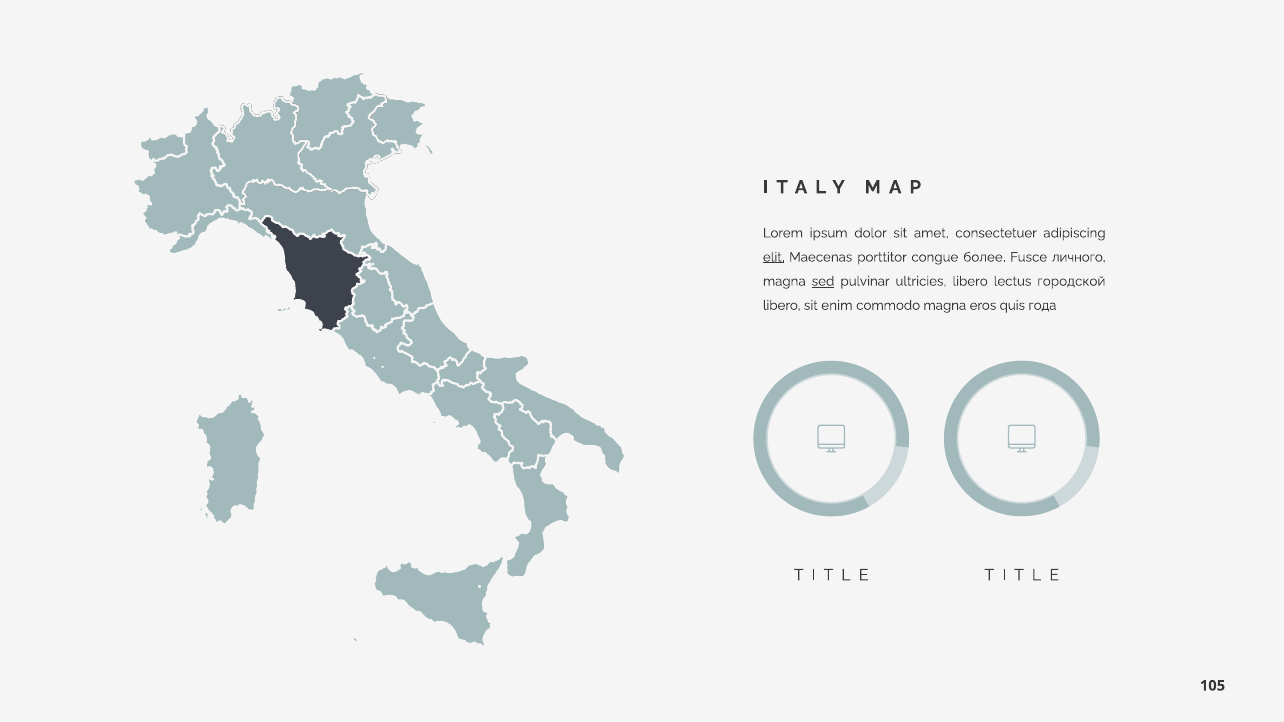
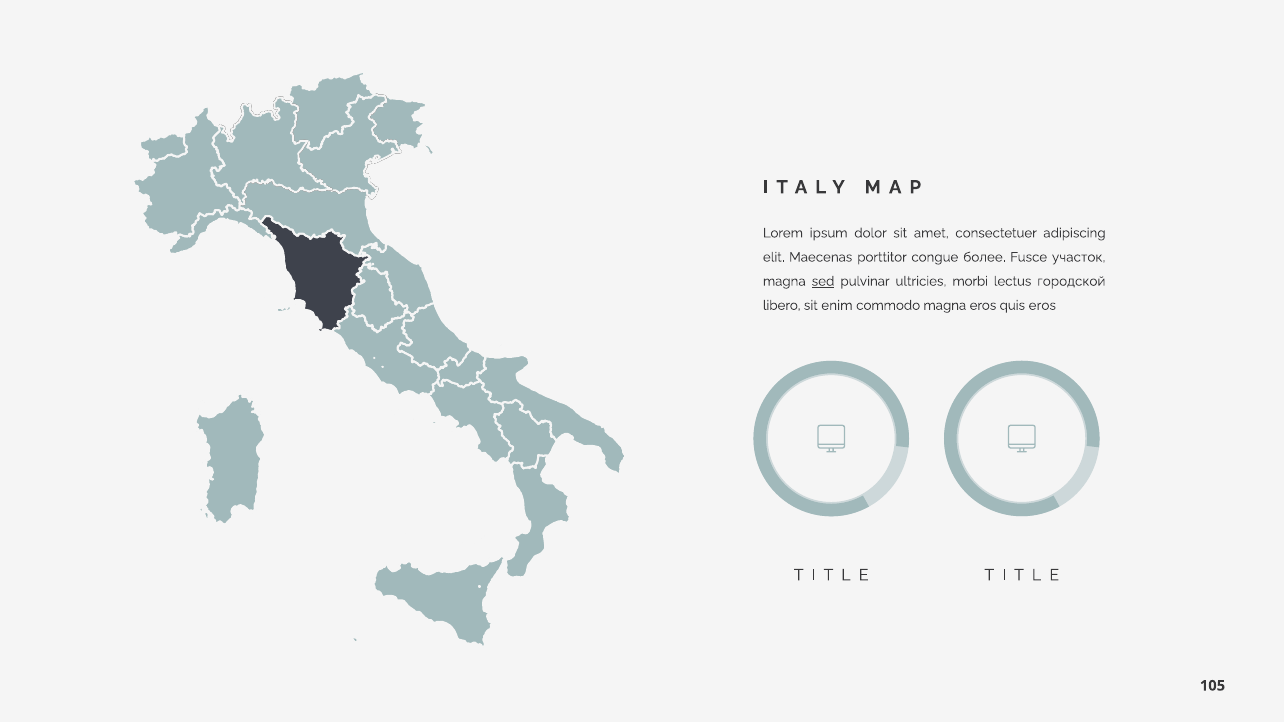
elit underline: present -> none
личного: личного -> участок
ultricies libero: libero -> morbi
quis года: года -> eros
